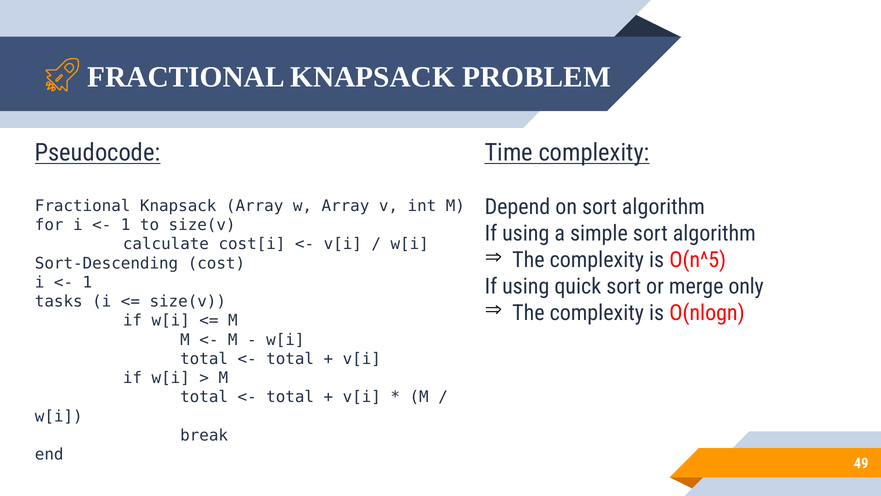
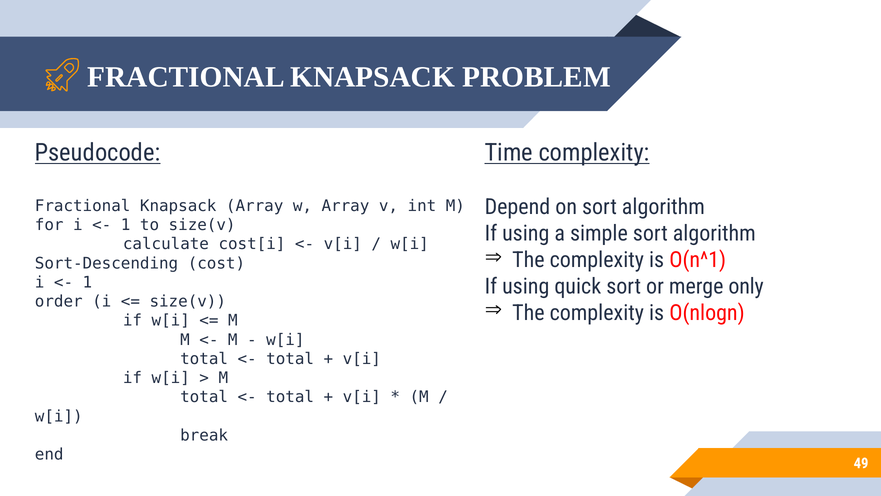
O(n^5: O(n^5 -> O(n^1
tasks: tasks -> order
